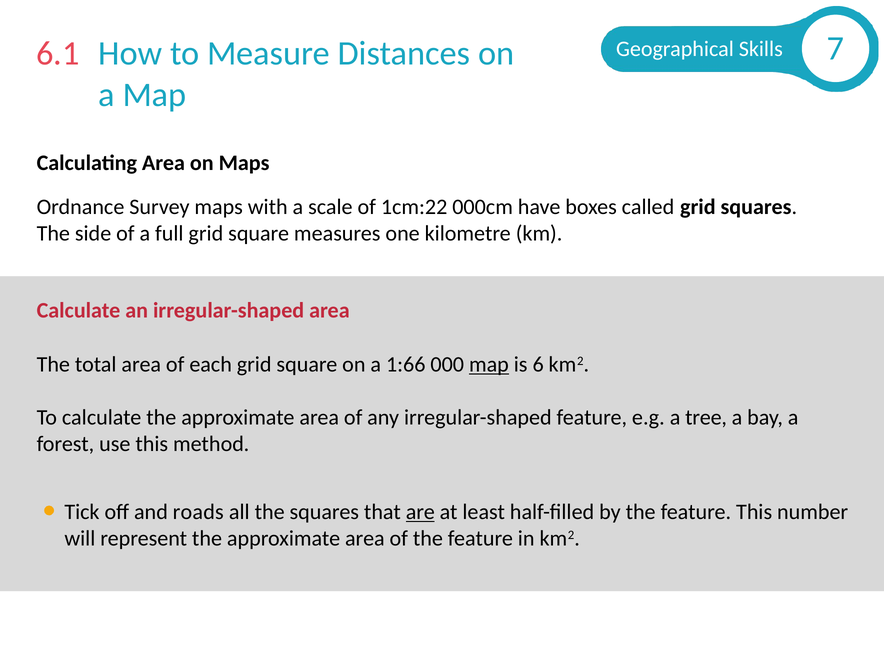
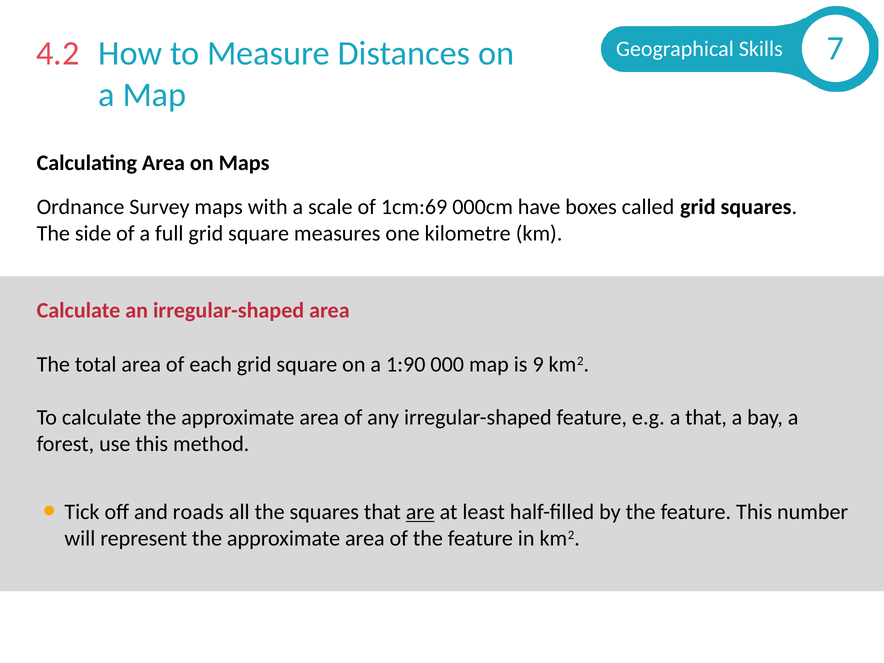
6.1: 6.1 -> 4.2
1cm:22: 1cm:22 -> 1cm:69
1:66: 1:66 -> 1:90
map at (489, 365) underline: present -> none
6: 6 -> 9
a tree: tree -> that
